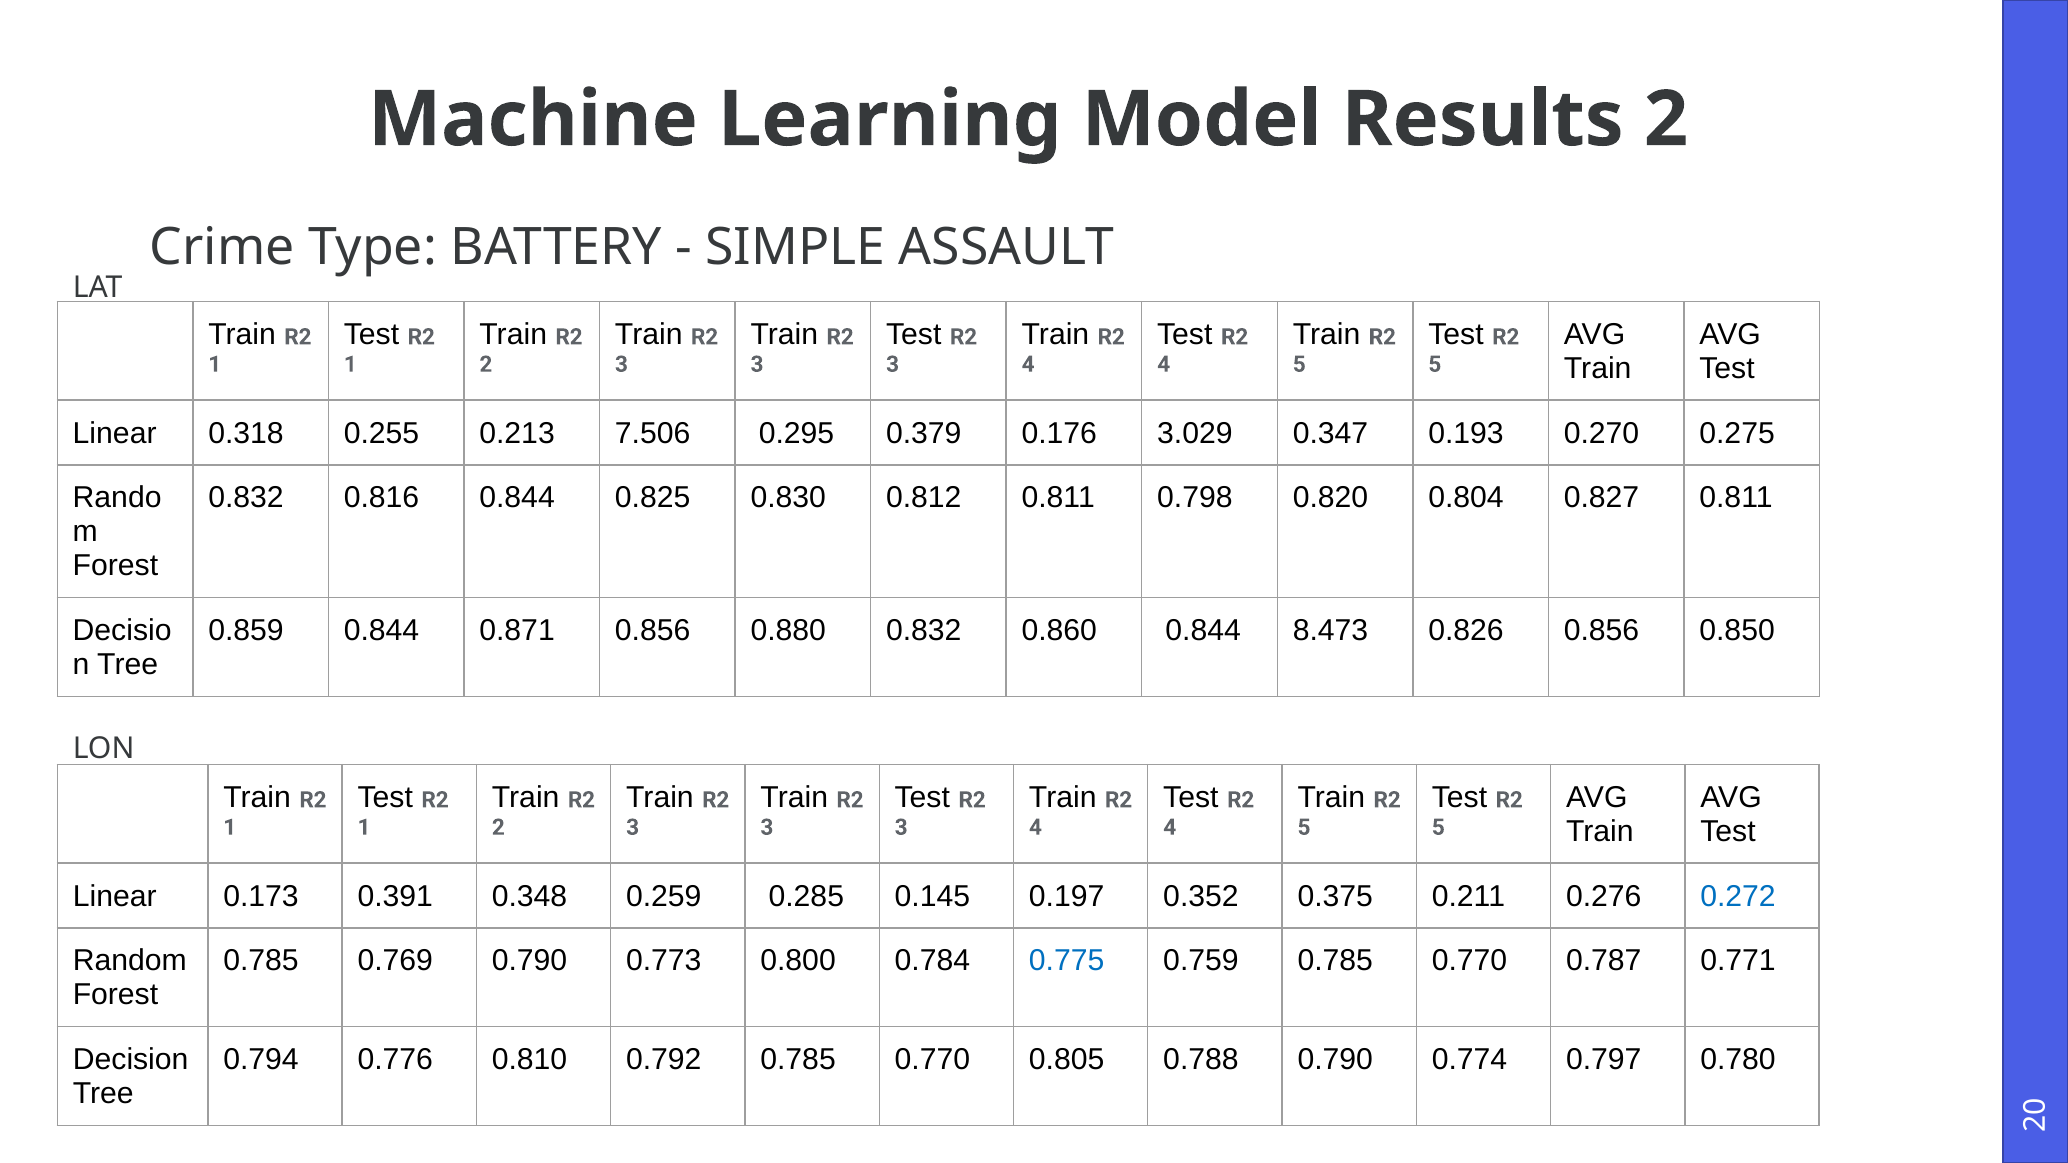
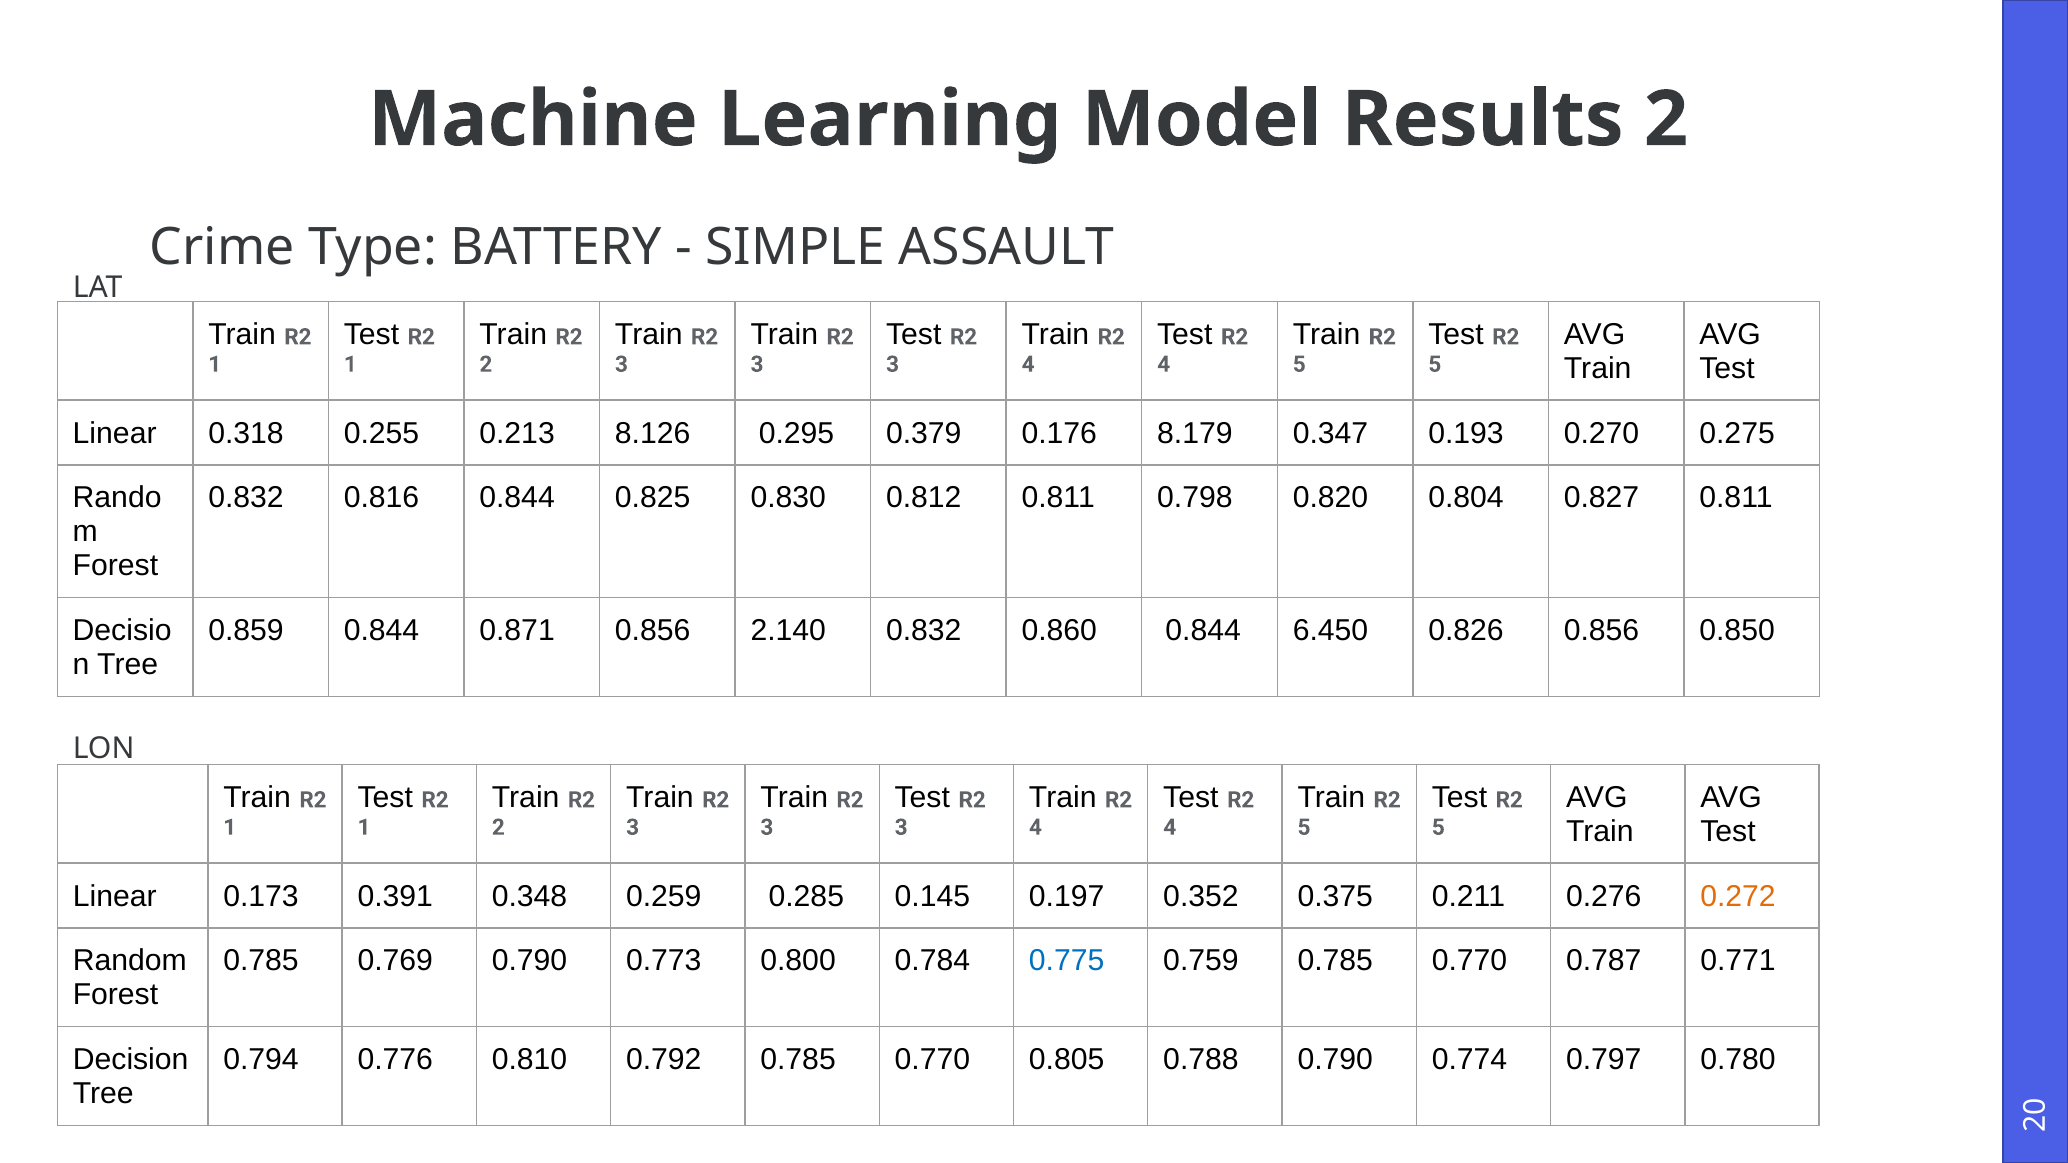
7.506: 7.506 -> 8.126
3.029: 3.029 -> 8.179
0.880: 0.880 -> 2.140
8.473: 8.473 -> 6.450
0.272 colour: blue -> orange
